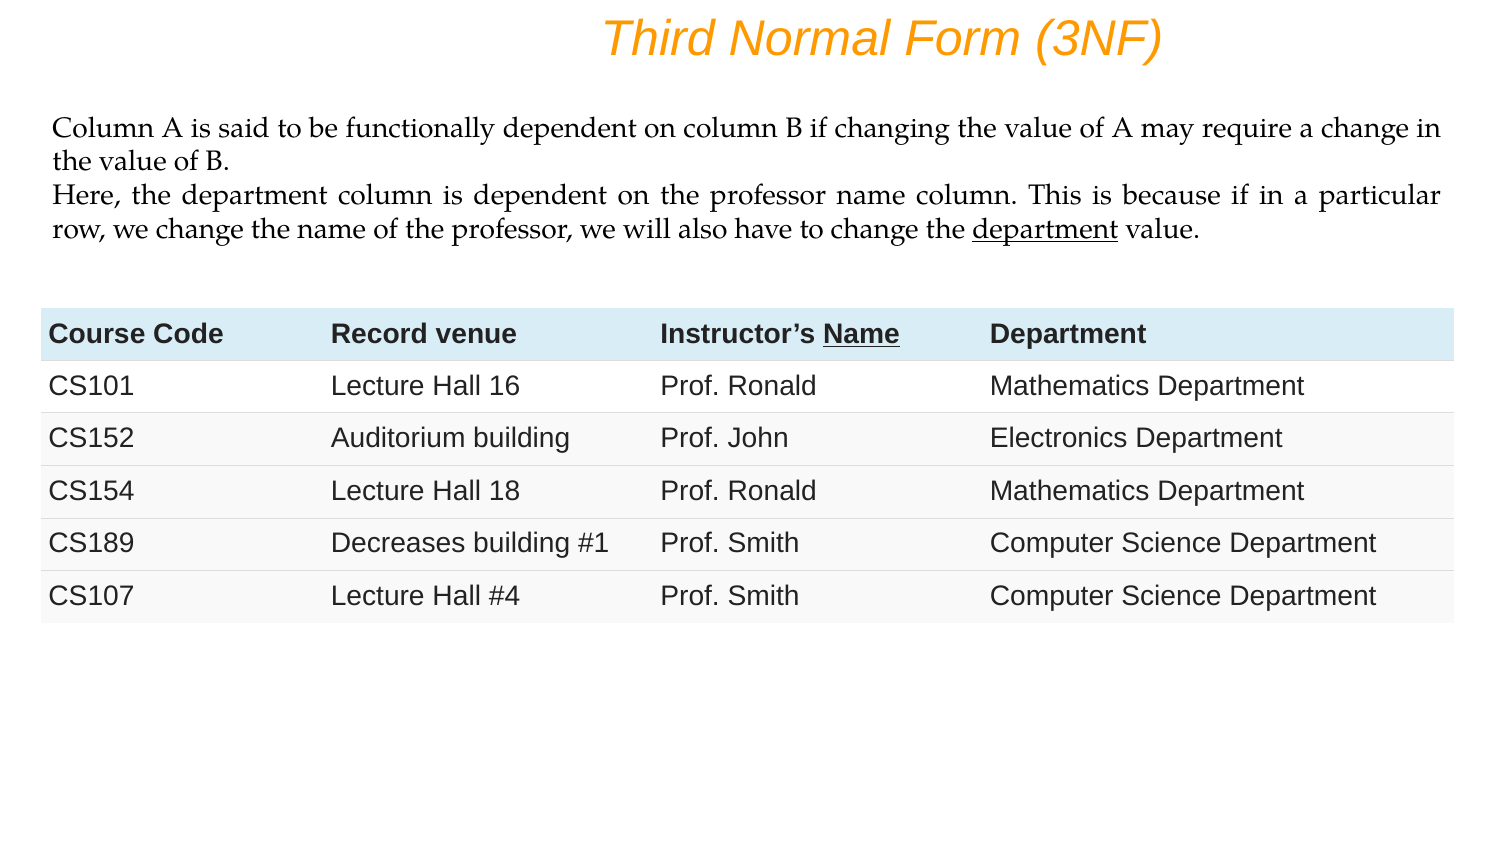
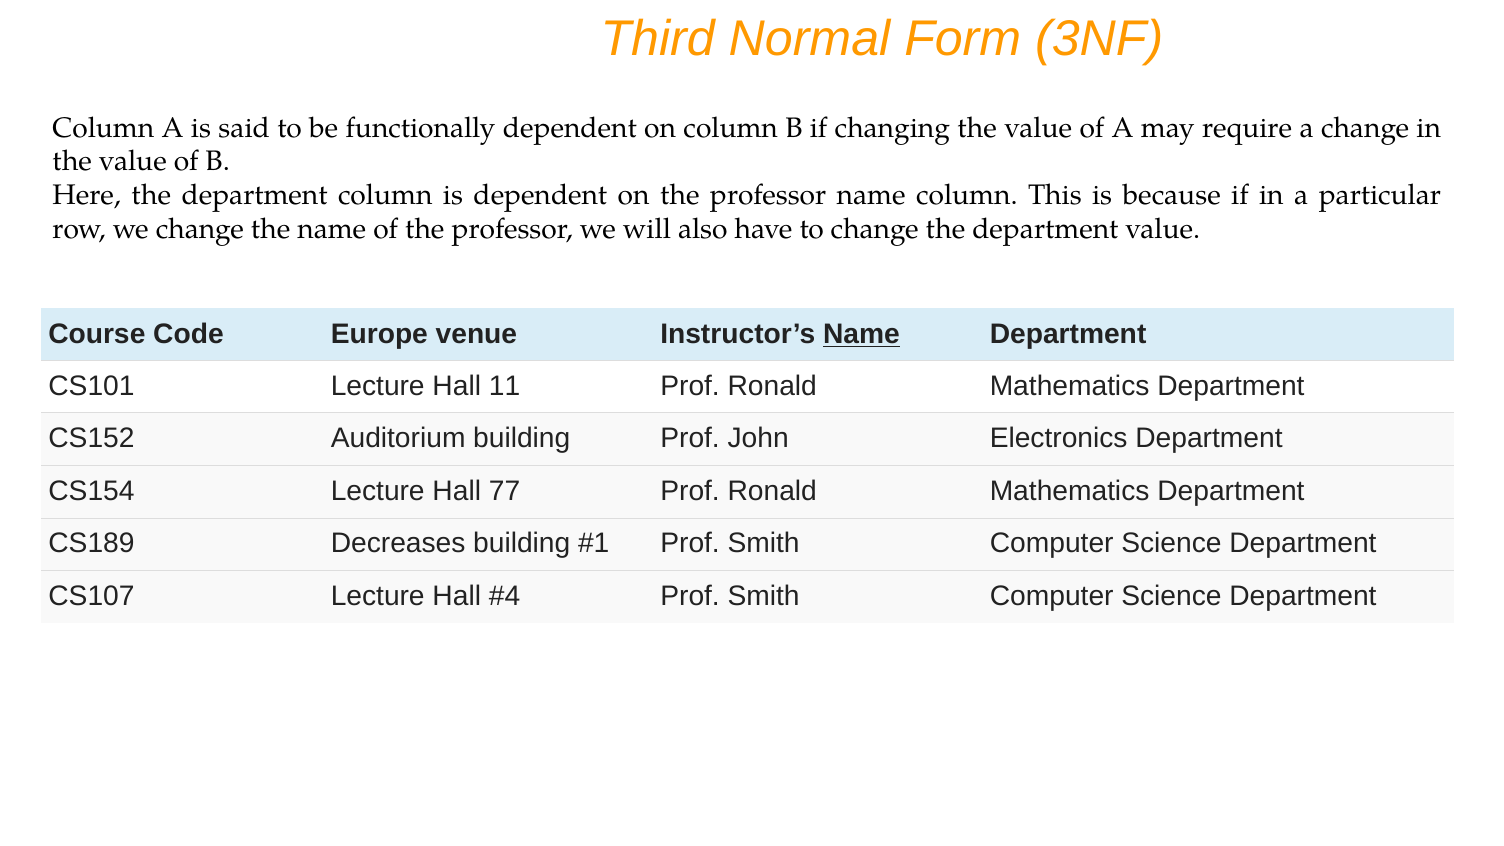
department at (1045, 229) underline: present -> none
Record: Record -> Europe
16: 16 -> 11
18: 18 -> 77
